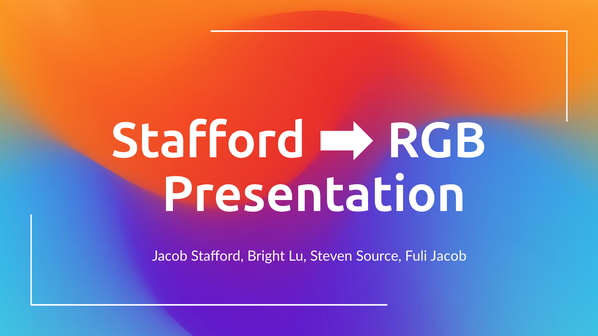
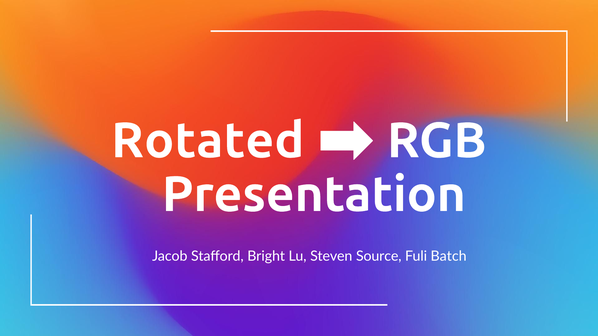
Stafford at (208, 141): Stafford -> Rotated
Fuli Jacob: Jacob -> Batch
